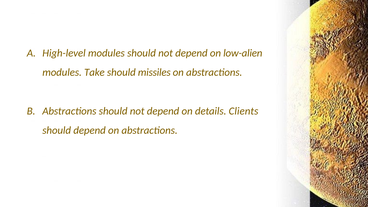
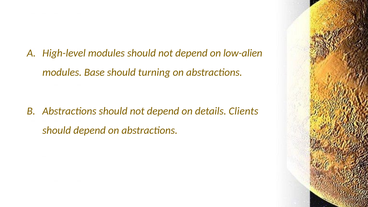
Take: Take -> Base
missiles: missiles -> turning
